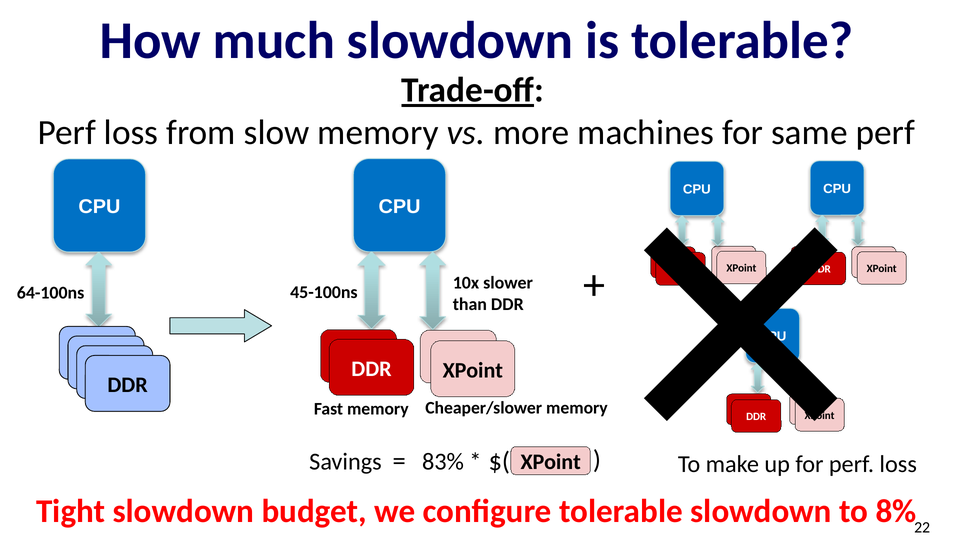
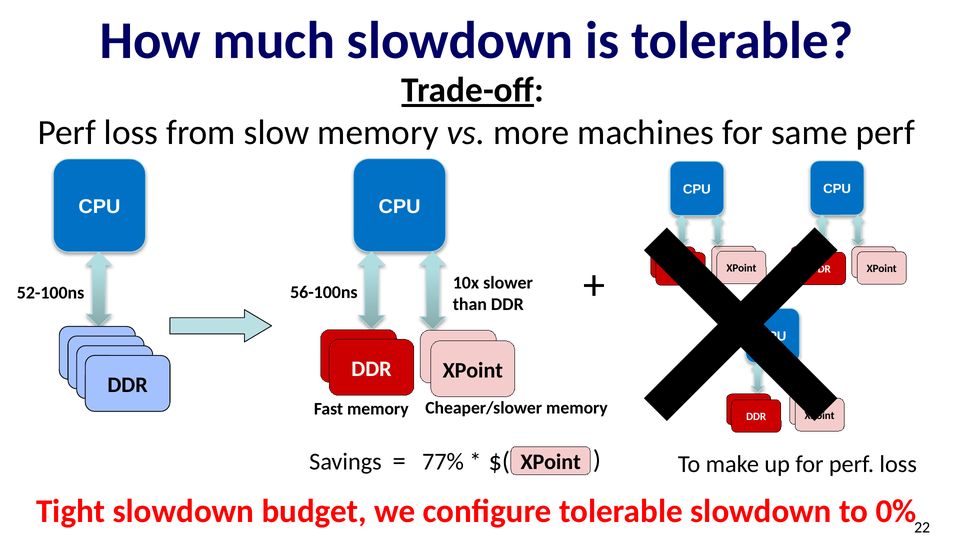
45-100ns: 45-100ns -> 56-100ns
64-100ns: 64-100ns -> 52-100ns
83%: 83% -> 77%
8%: 8% -> 0%
